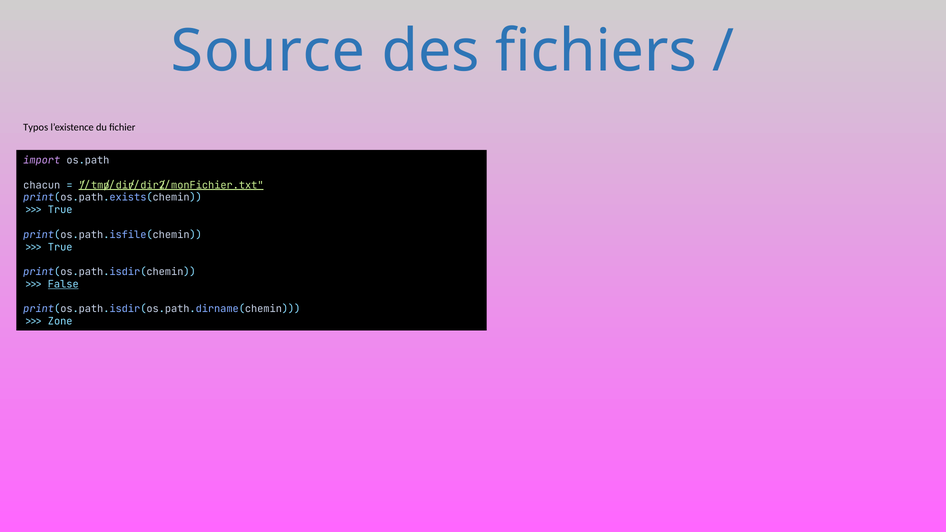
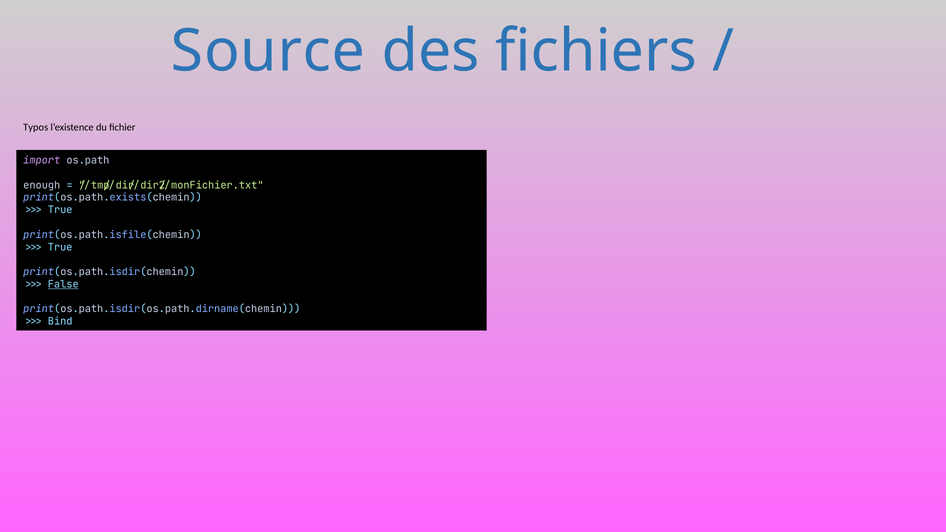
chacun: chacun -> enough
/tmp/dir/dir2/monFichier.txt underline: present -> none
Zone: Zone -> Bind
